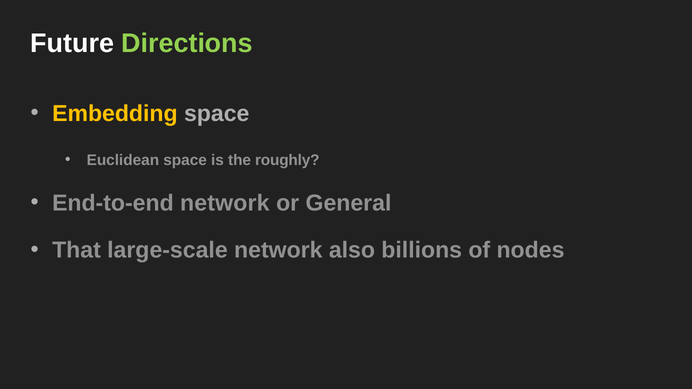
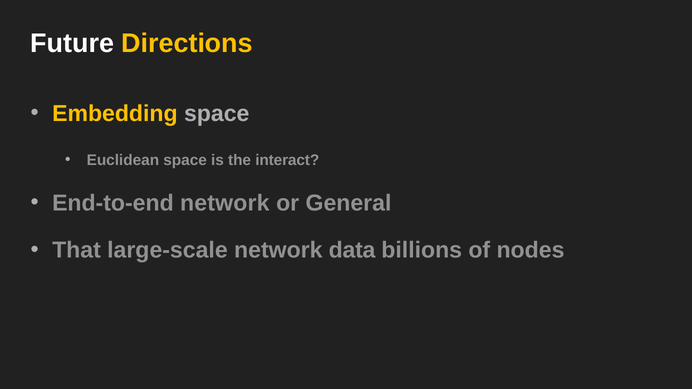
Directions colour: light green -> yellow
roughly: roughly -> interact
also: also -> data
